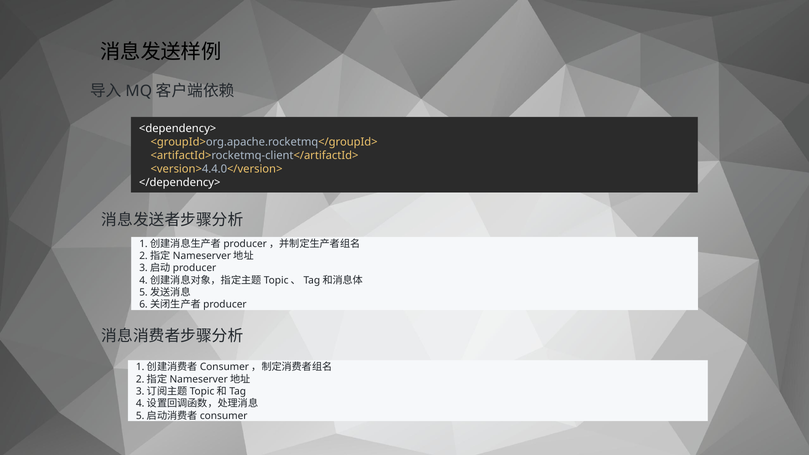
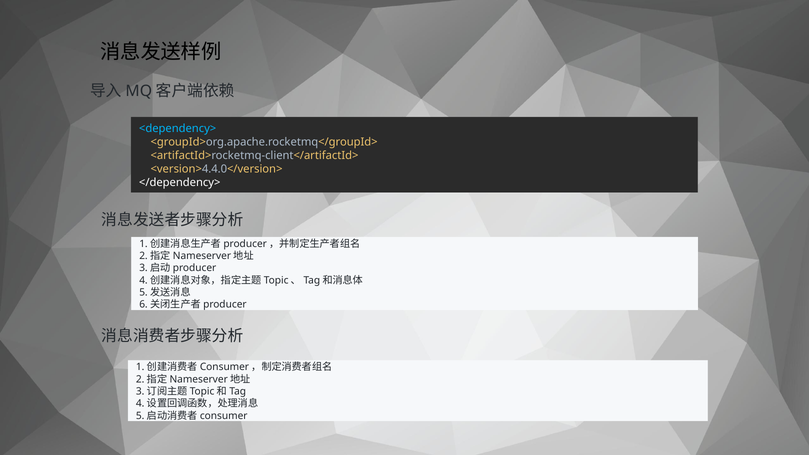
<dependency> colour: white -> light blue
